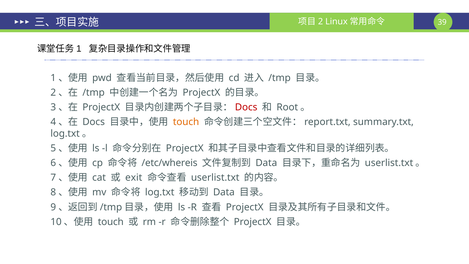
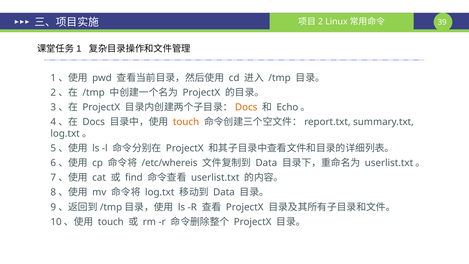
Docs at (246, 107) colour: red -> orange
Root: Root -> Echo
exit: exit -> find
